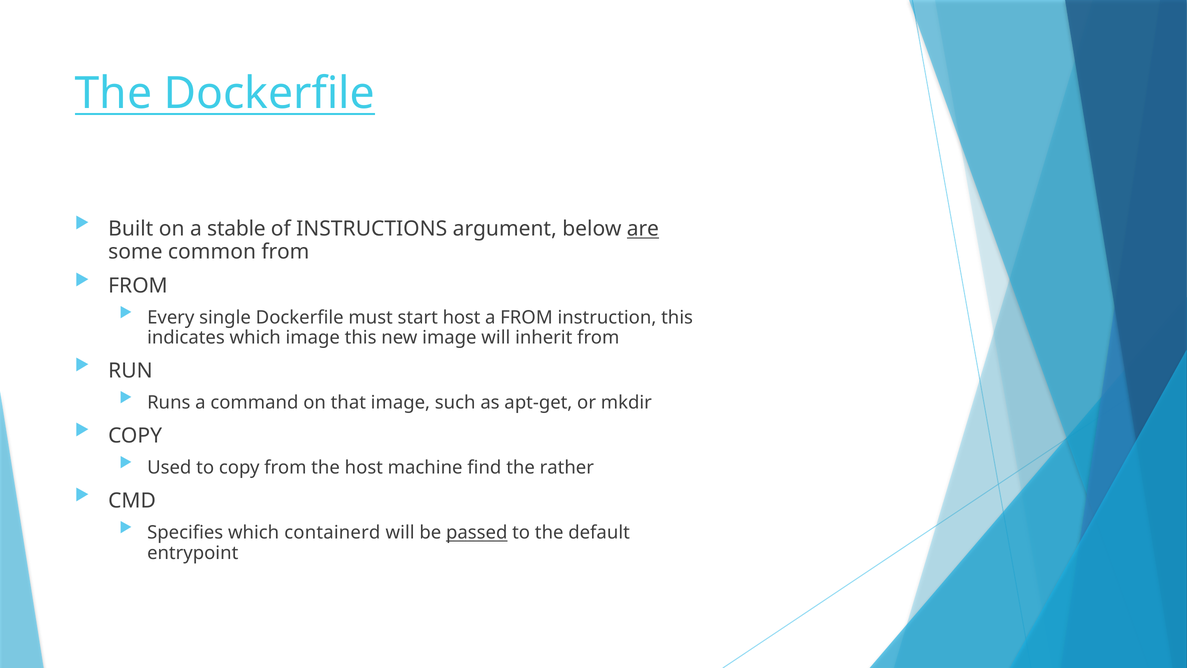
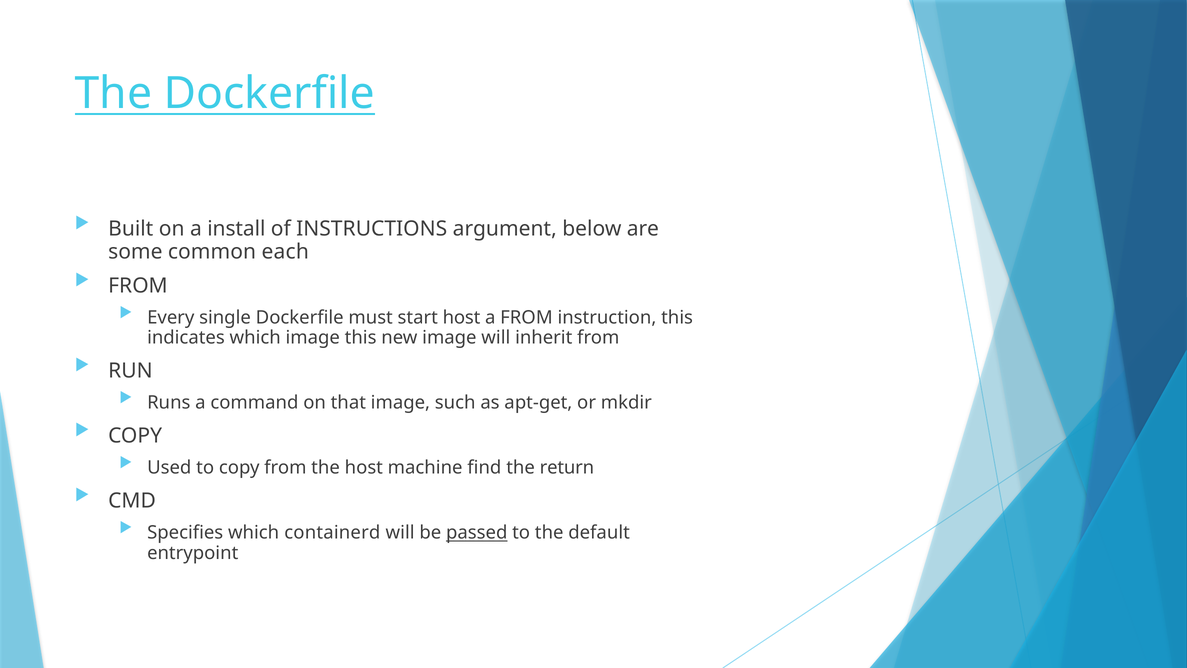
stable: stable -> install
are underline: present -> none
common from: from -> each
rather: rather -> return
